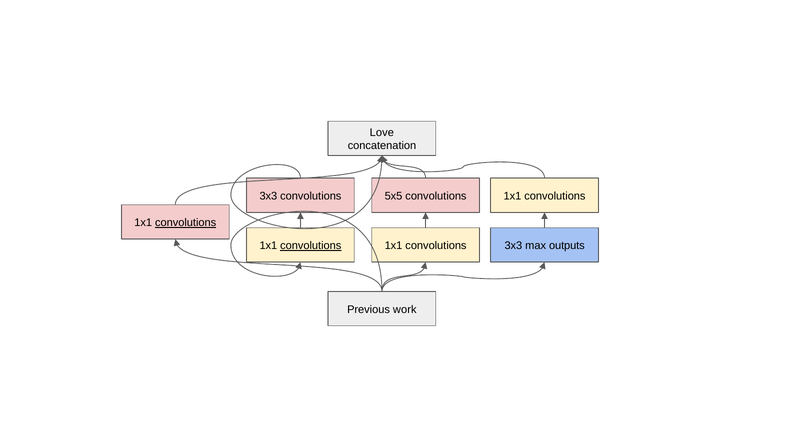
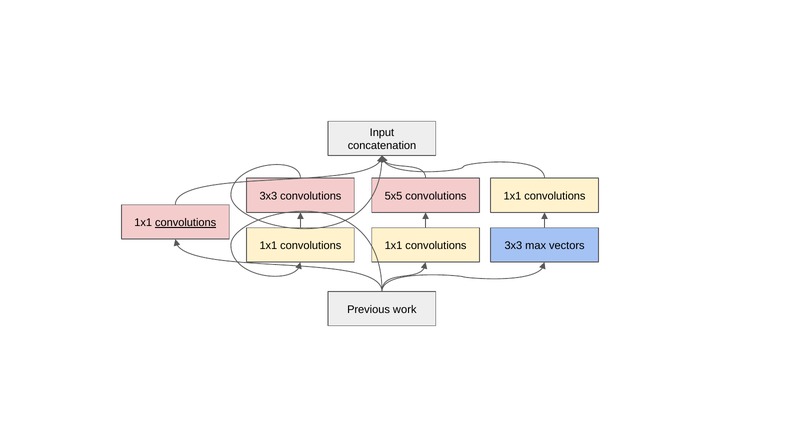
Love: Love -> Input
convolutions at (311, 246) underline: present -> none
outputs: outputs -> vectors
